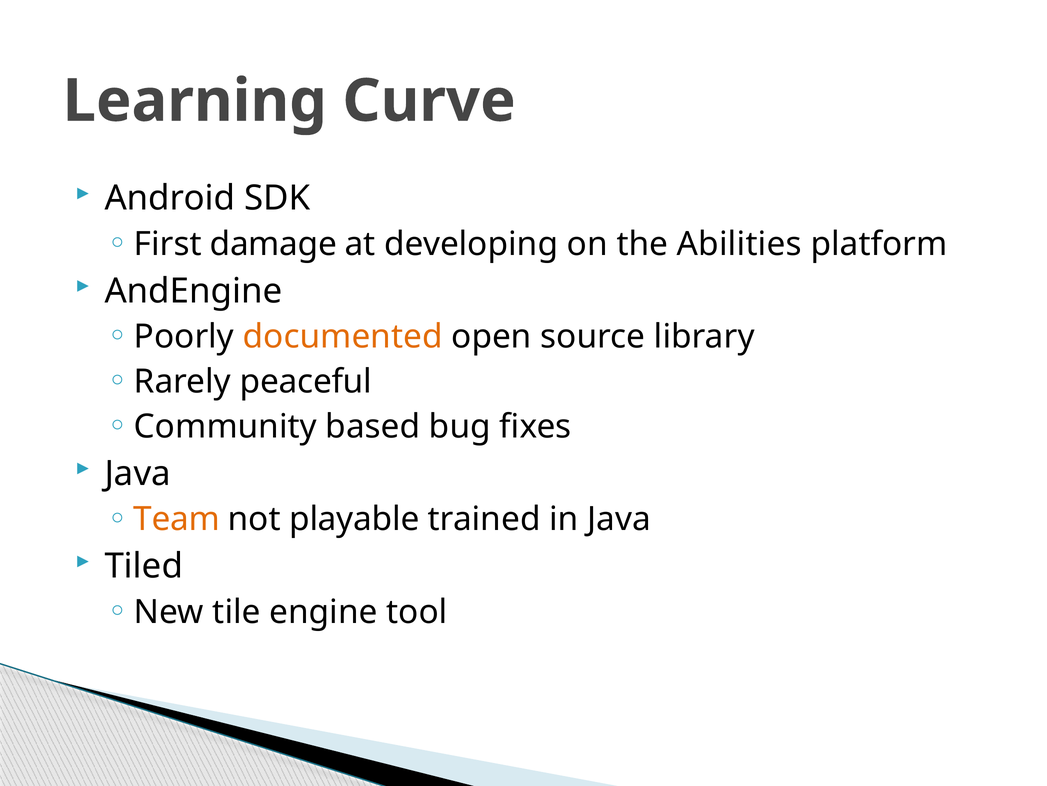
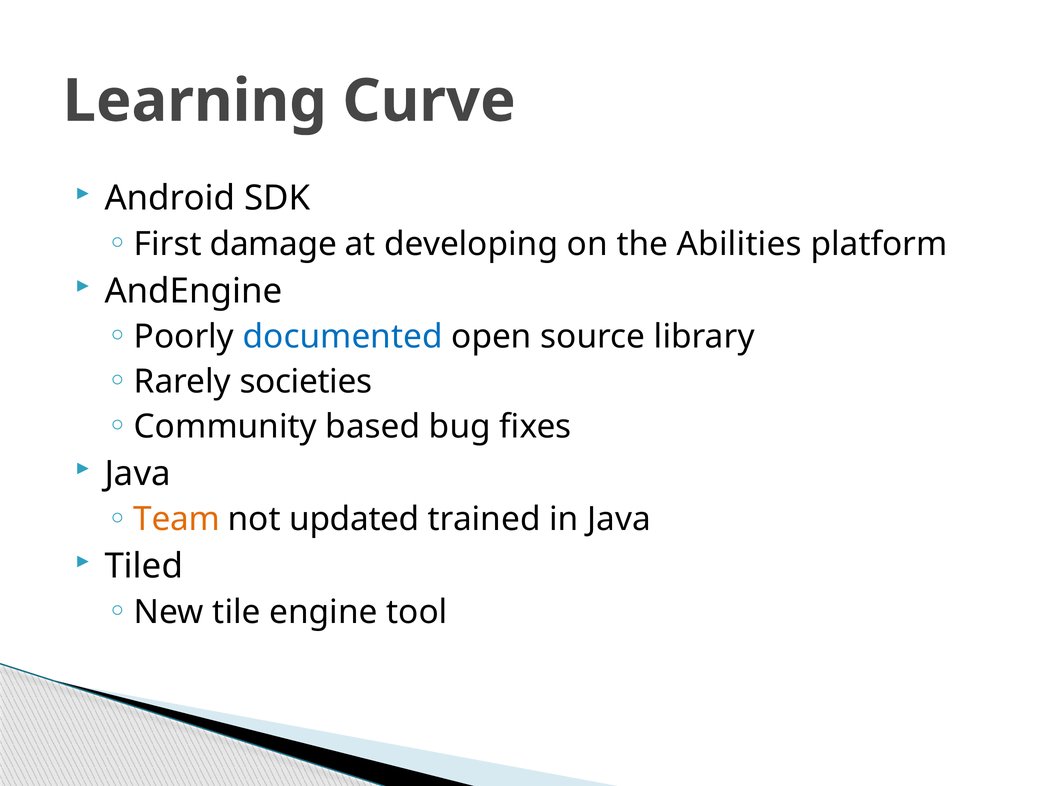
documented colour: orange -> blue
peaceful: peaceful -> societies
playable: playable -> updated
